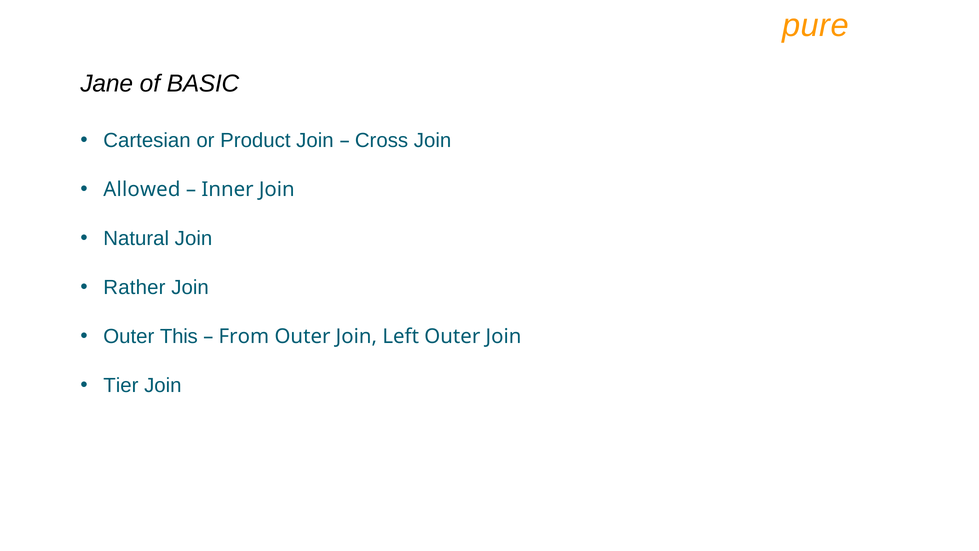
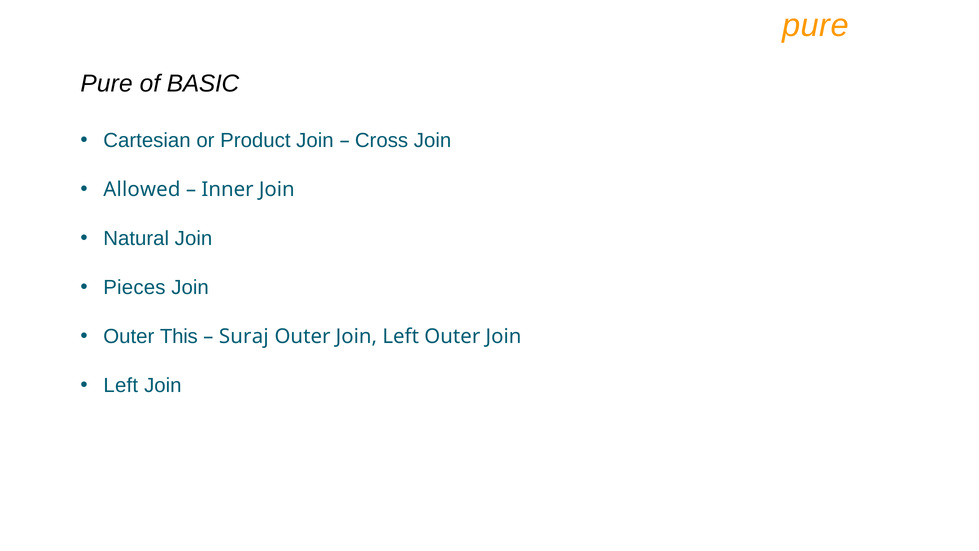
Jane at (107, 84): Jane -> Pure
Rather: Rather -> Pieces
From: From -> Suraj
Tier at (121, 385): Tier -> Left
